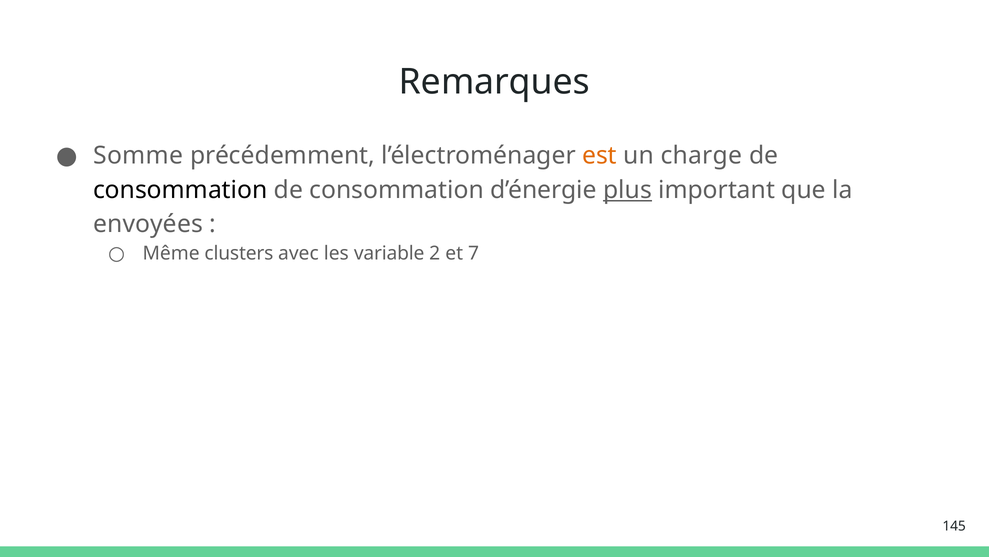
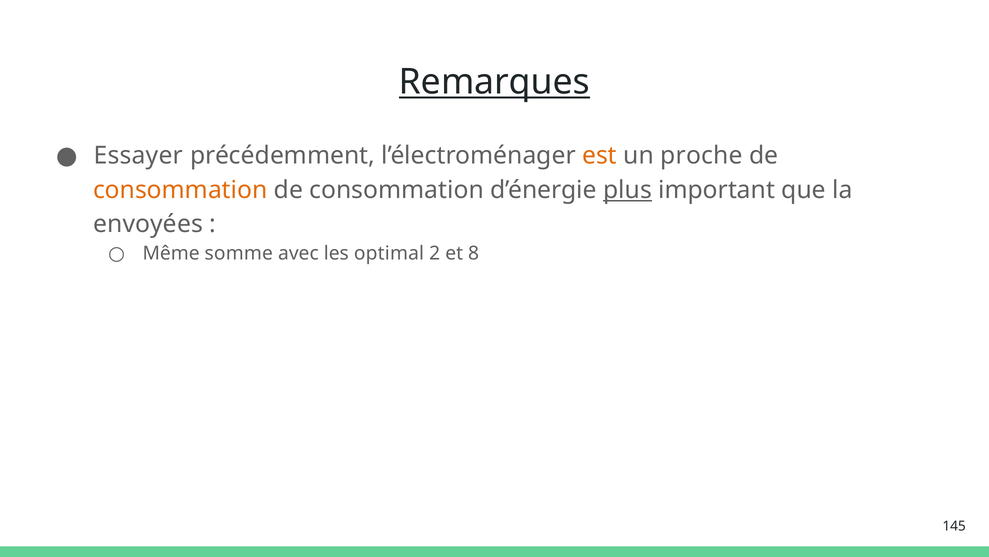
Remarques underline: none -> present
Somme: Somme -> Essayer
charge: charge -> proche
consommation at (180, 190) colour: black -> orange
clusters: clusters -> somme
variable: variable -> optimal
7: 7 -> 8
